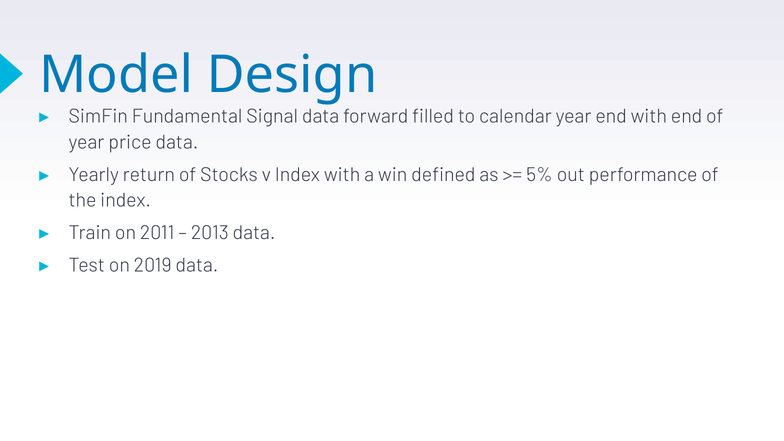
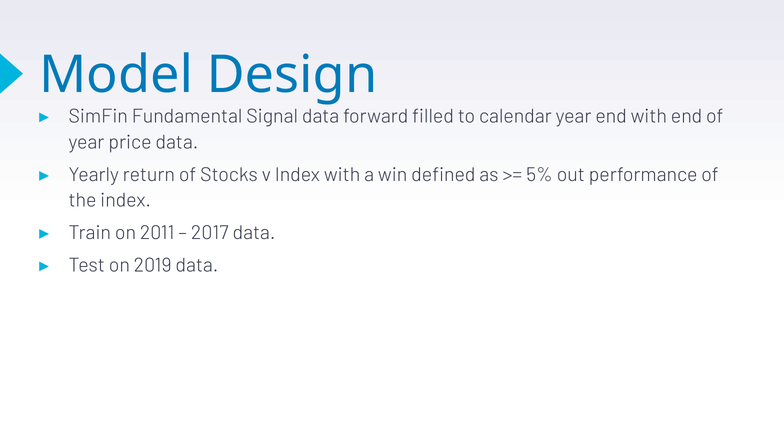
2013: 2013 -> 2017
